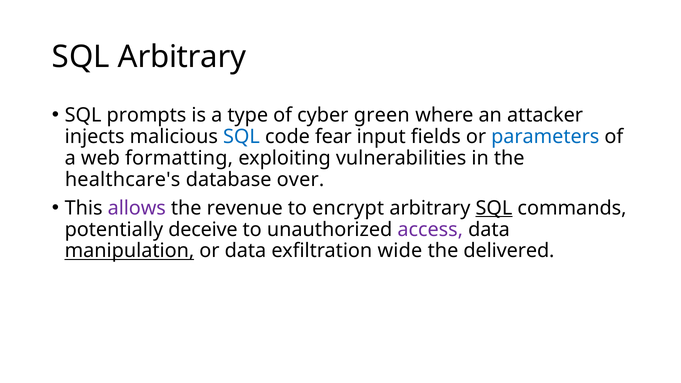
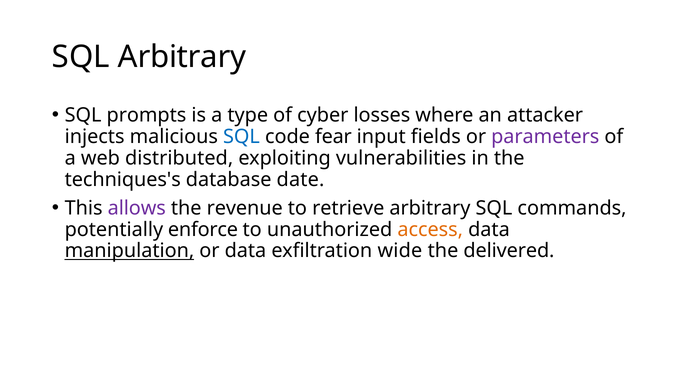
green: green -> losses
parameters colour: blue -> purple
formatting: formatting -> distributed
healthcare's: healthcare's -> techniques's
over: over -> date
encrypt: encrypt -> retrieve
SQL at (494, 208) underline: present -> none
deceive: deceive -> enforce
access colour: purple -> orange
